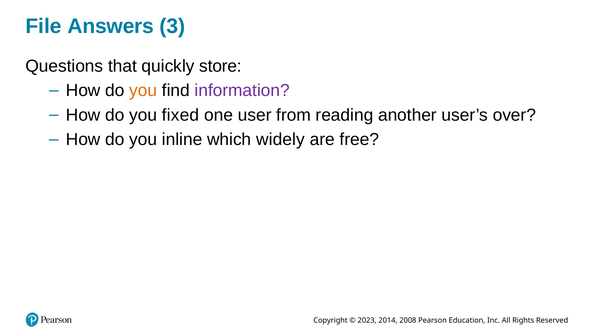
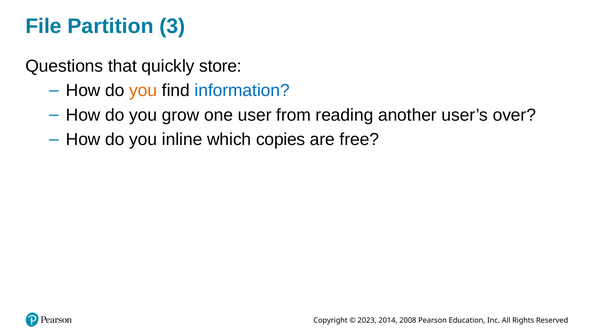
Answers: Answers -> Partition
information colour: purple -> blue
fixed: fixed -> grow
widely: widely -> copies
